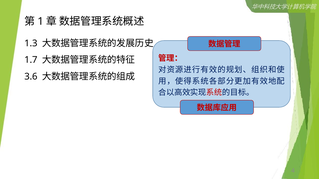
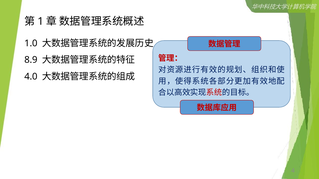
1.3: 1.3 -> 1.0
1.7: 1.7 -> 8.9
3.6: 3.6 -> 4.0
